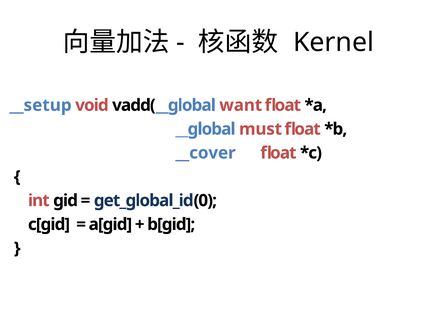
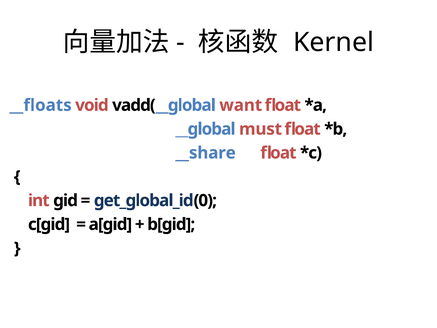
__setup: __setup -> __floats
__cover: __cover -> __share
